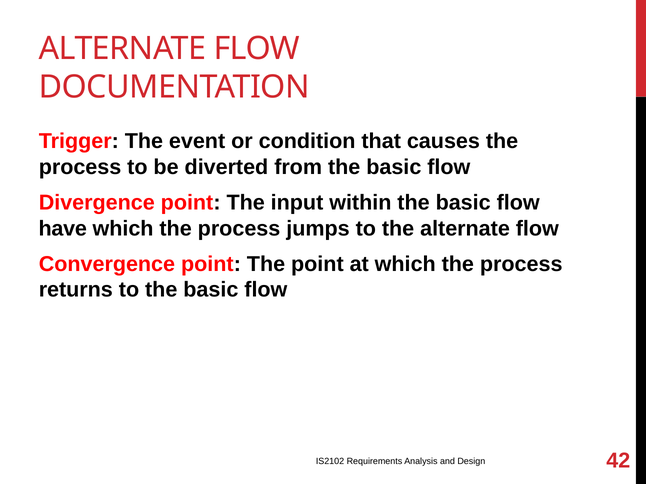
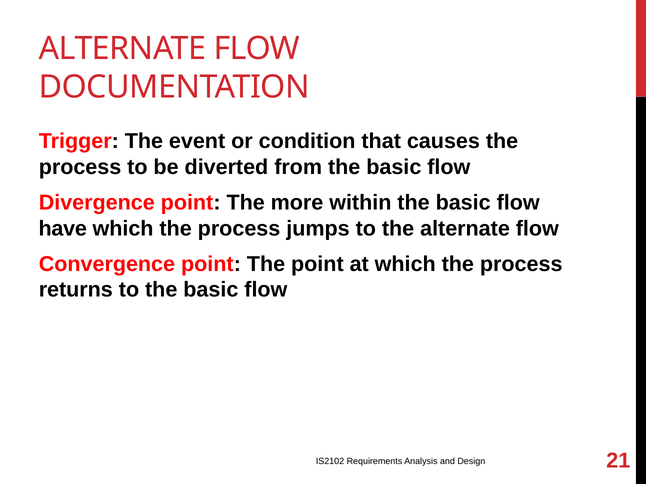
input: input -> more
42: 42 -> 21
